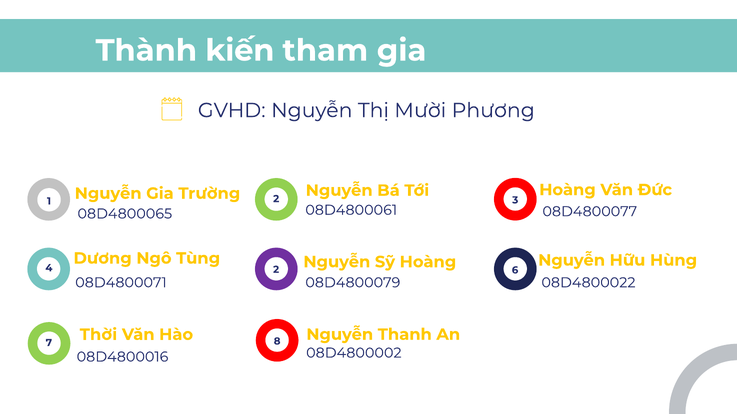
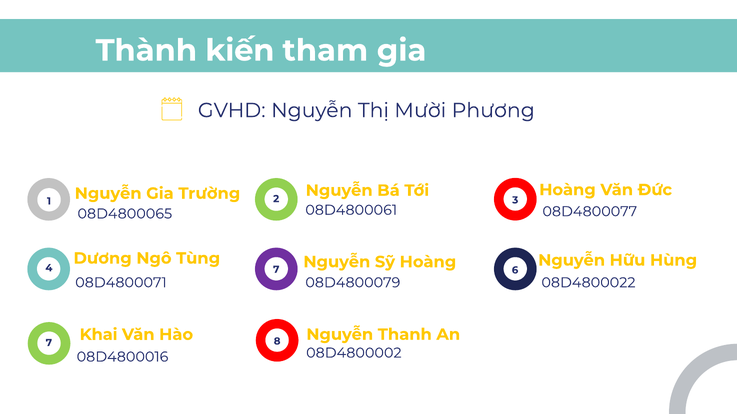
4 2: 2 -> 7
Thời: Thời -> Khai
